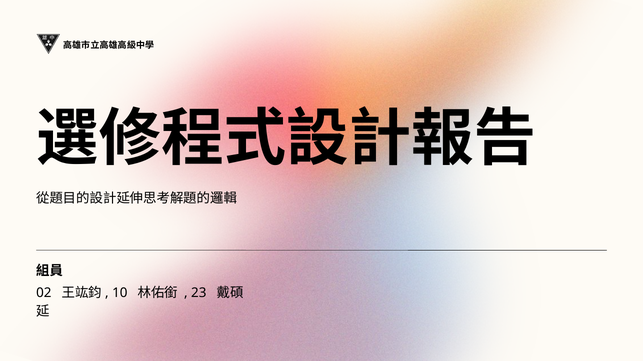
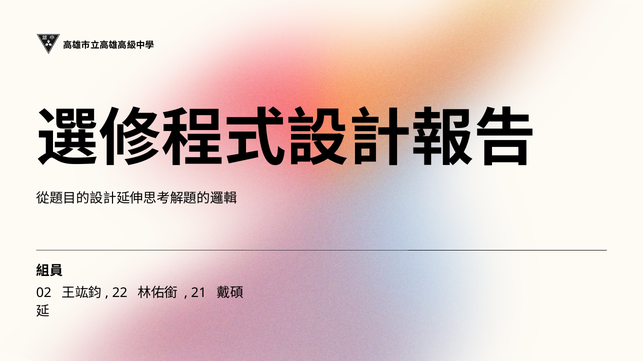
10: 10 -> 22
23: 23 -> 21
